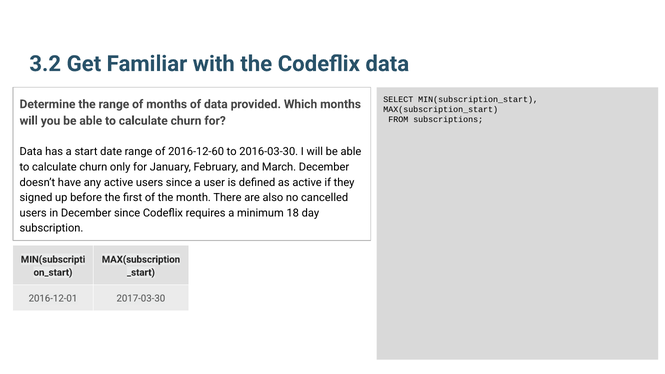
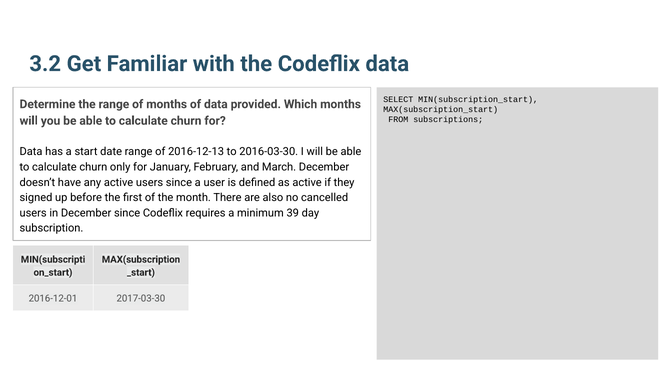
2016-12-60: 2016-12-60 -> 2016-12-13
18: 18 -> 39
